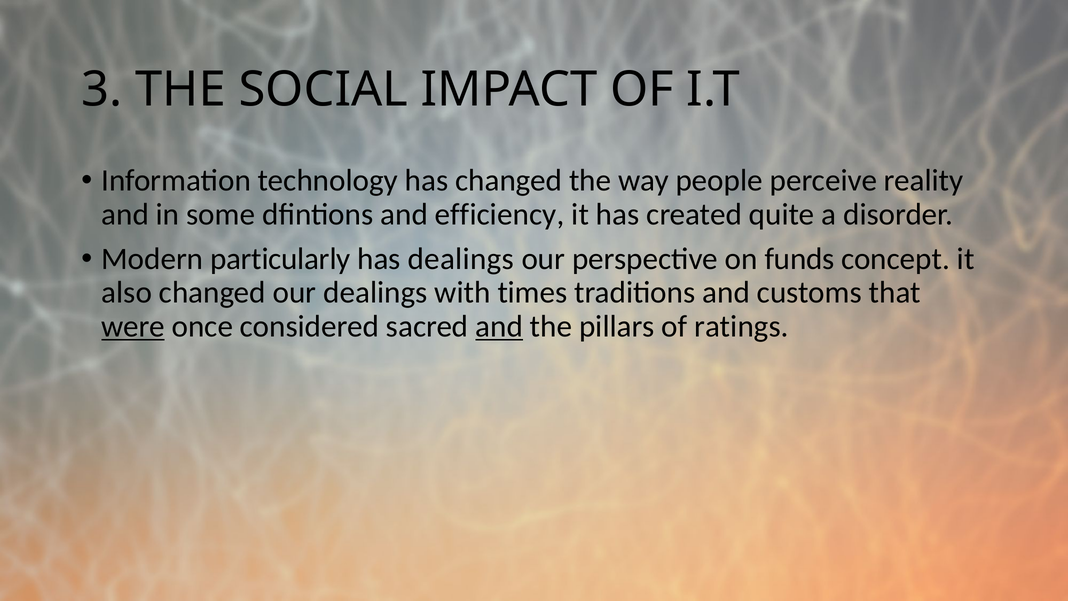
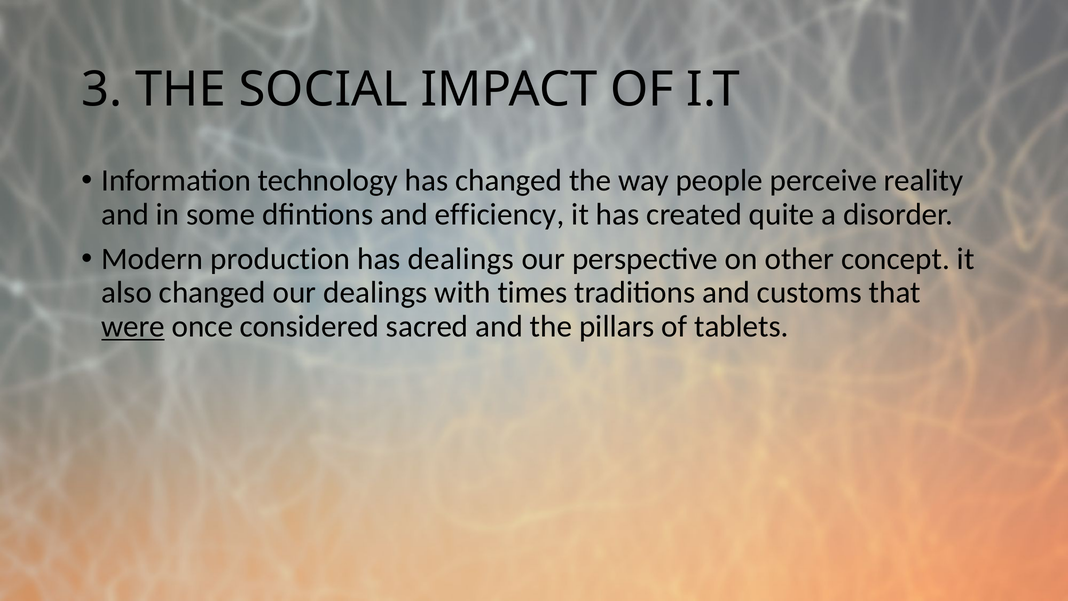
particularly: particularly -> production
funds: funds -> other
and at (499, 326) underline: present -> none
ratings: ratings -> tablets
